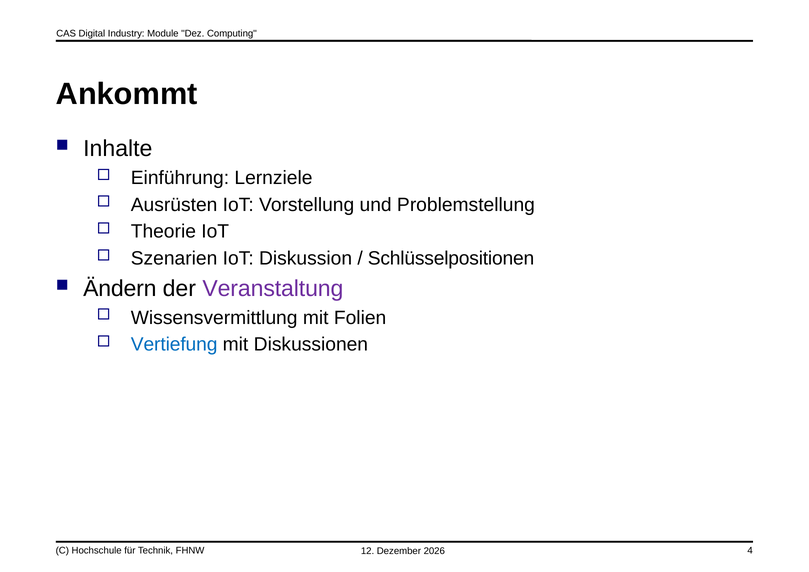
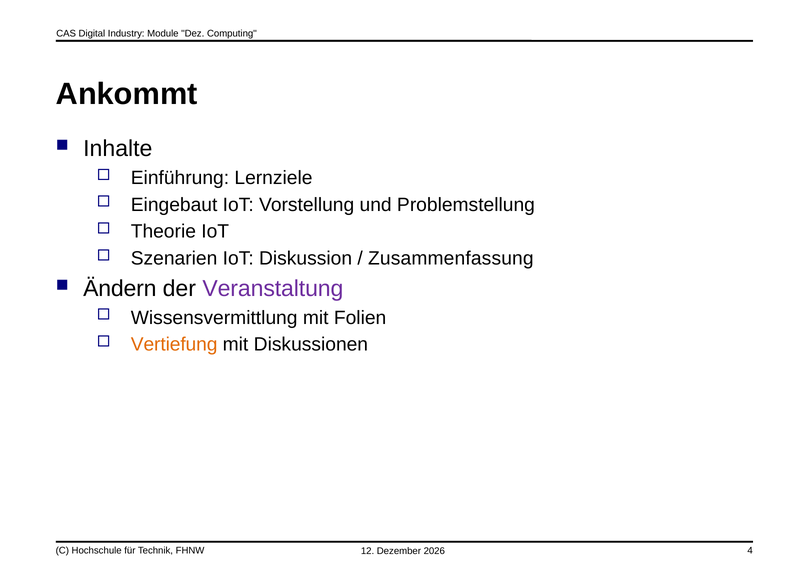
Ausrüsten: Ausrüsten -> Eingebaut
Schlüsselpositionen: Schlüsselpositionen -> Zusammenfassung
Vertiefung colour: blue -> orange
